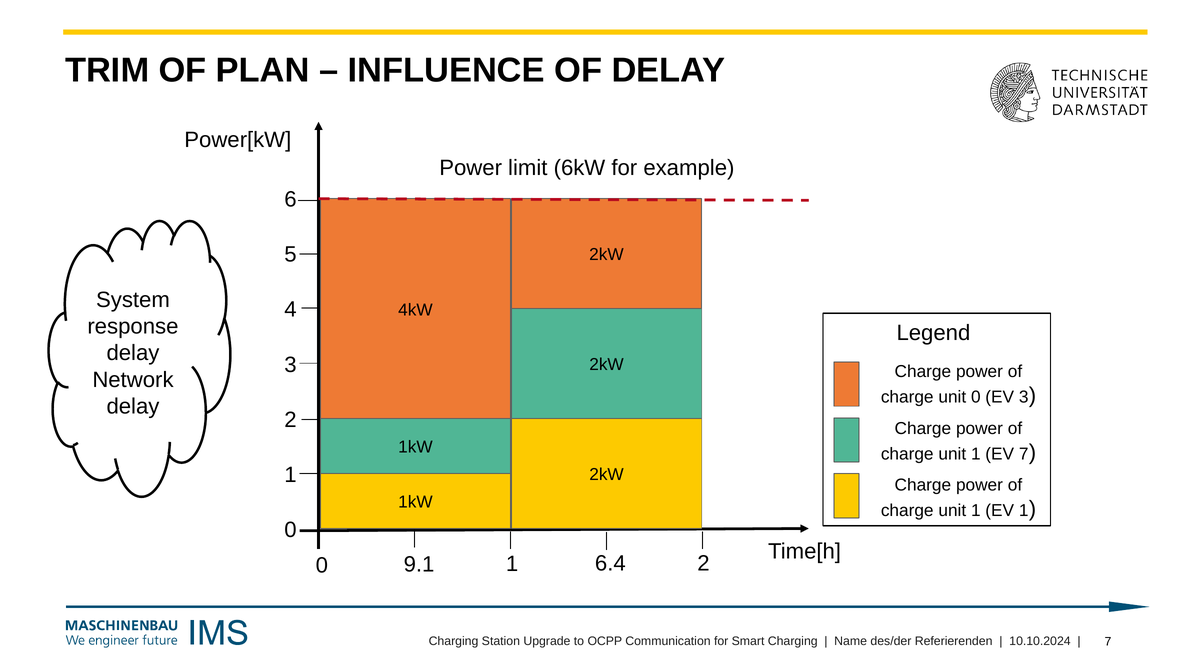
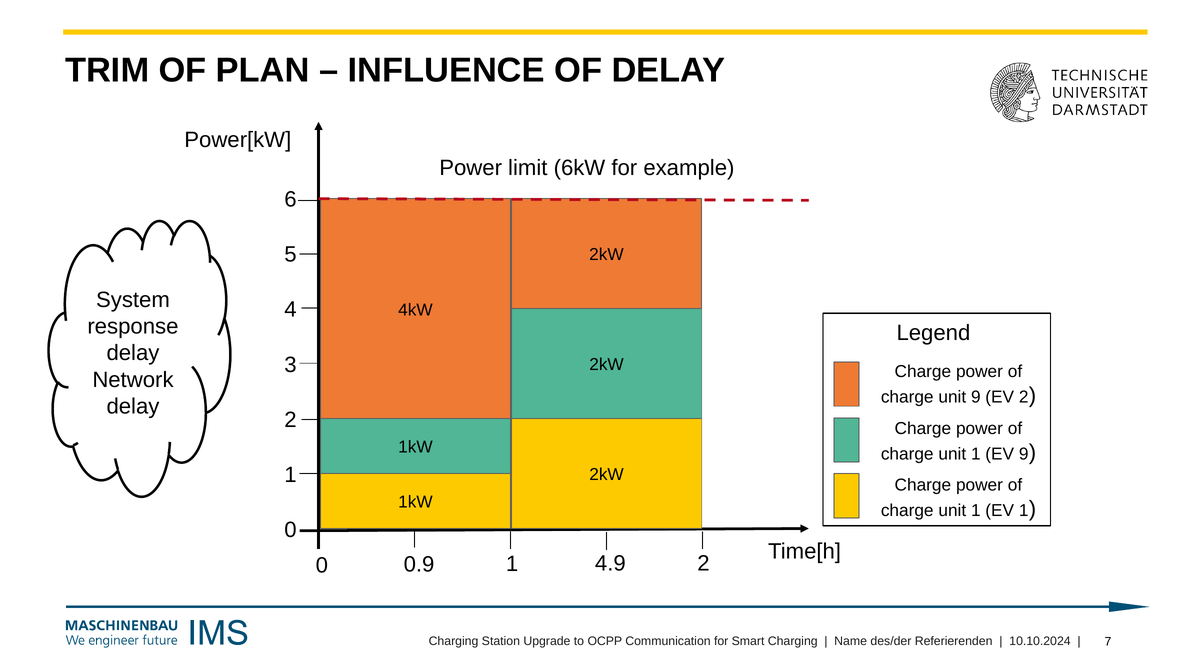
unit 0: 0 -> 9
EV 3: 3 -> 2
EV 7: 7 -> 9
9.1: 9.1 -> 0.9
6.4: 6.4 -> 4.9
